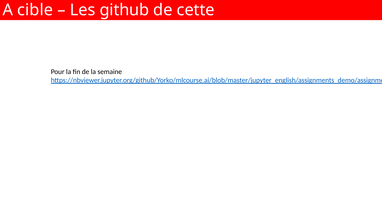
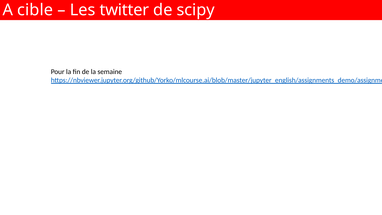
github: github -> twitter
cette: cette -> scipy
